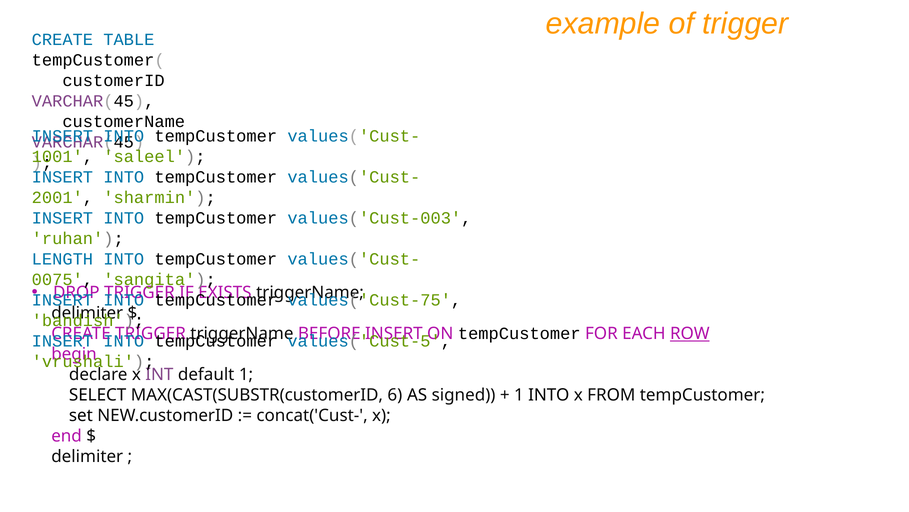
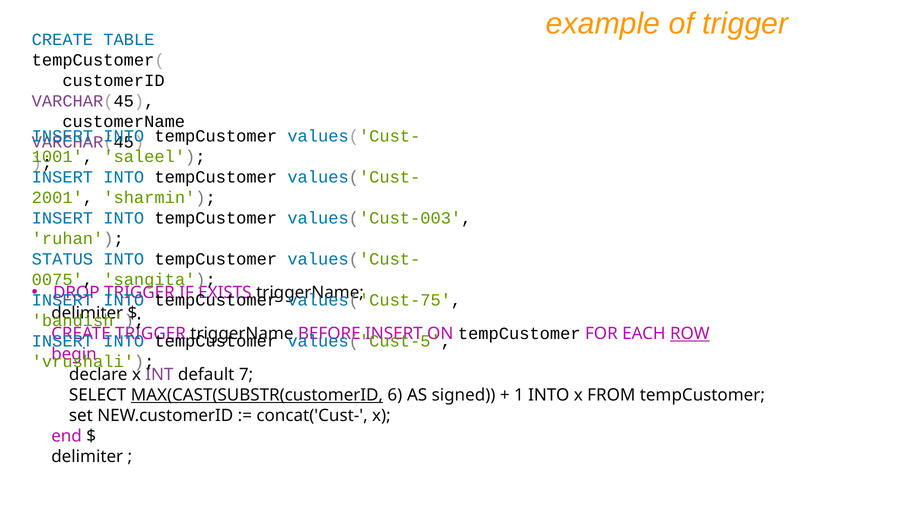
LENGTH: LENGTH -> STATUS
default 1: 1 -> 7
MAX(CAST(SUBSTR(customerID underline: none -> present
